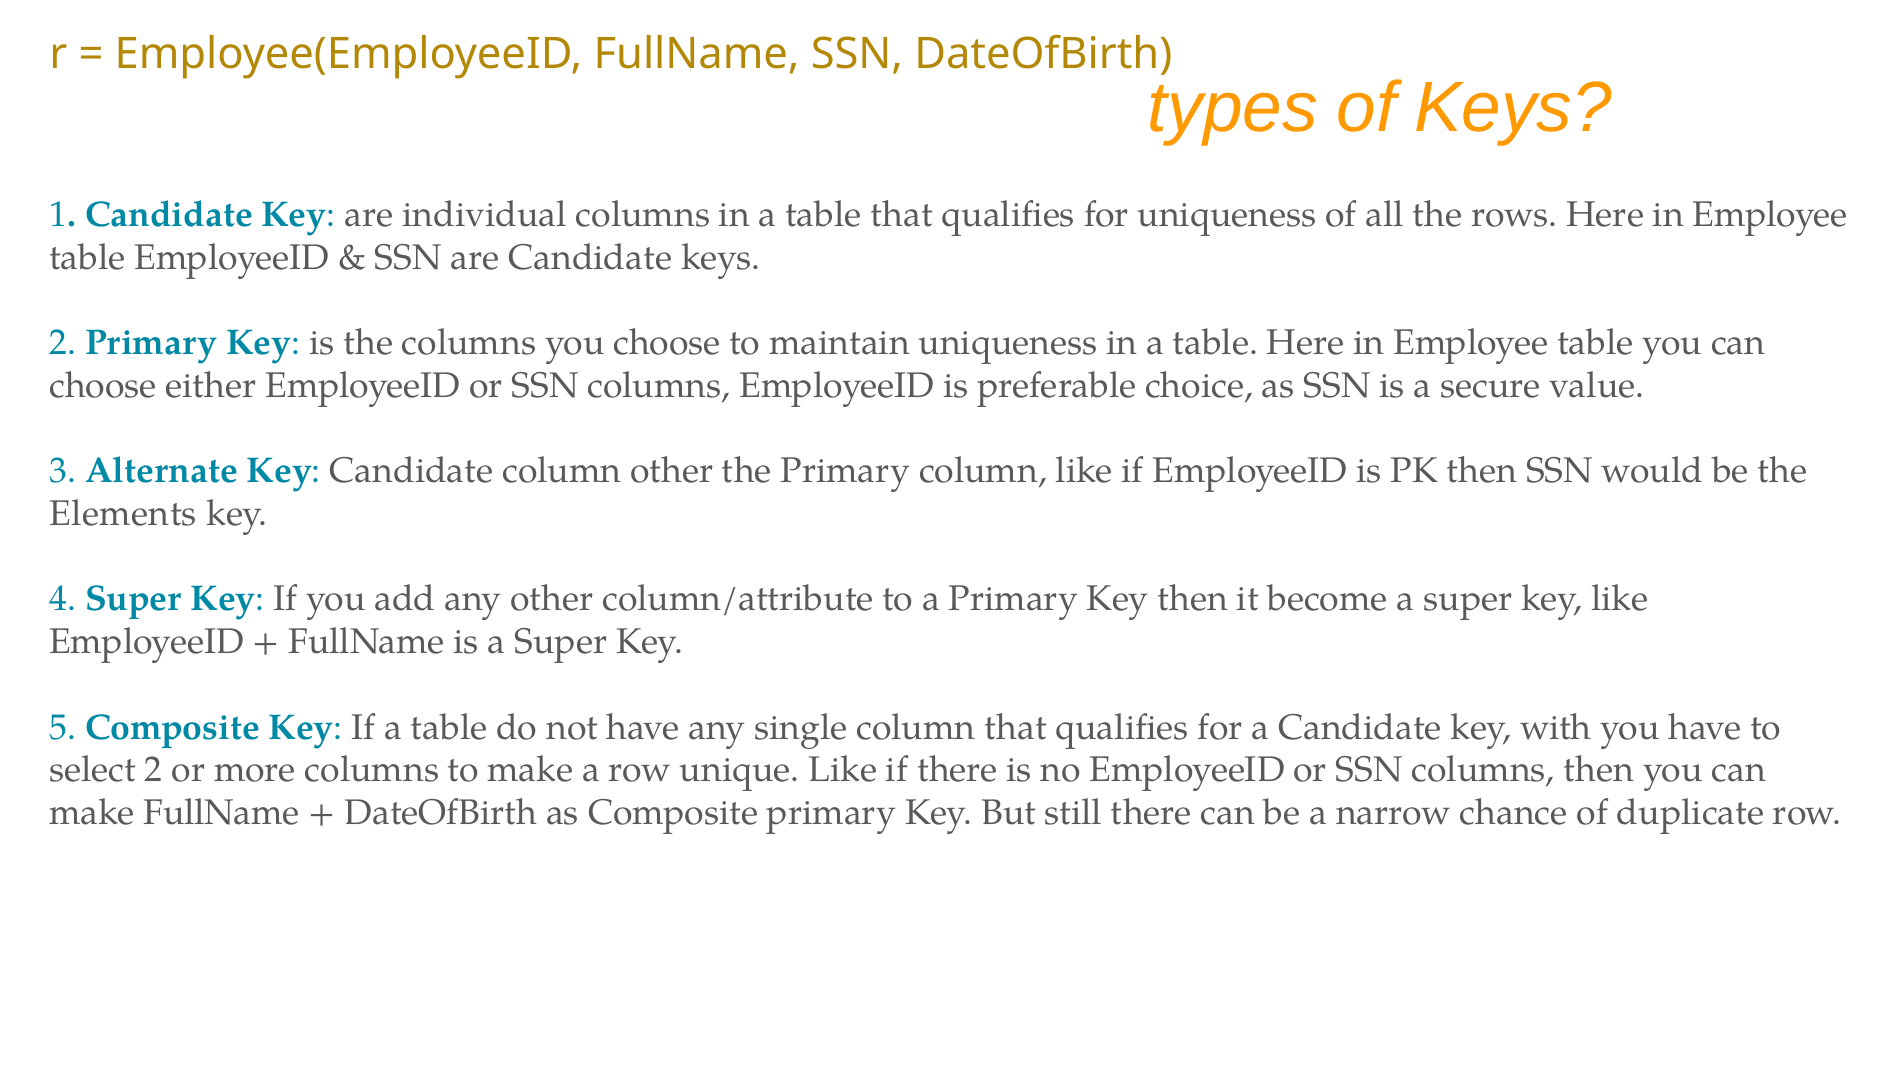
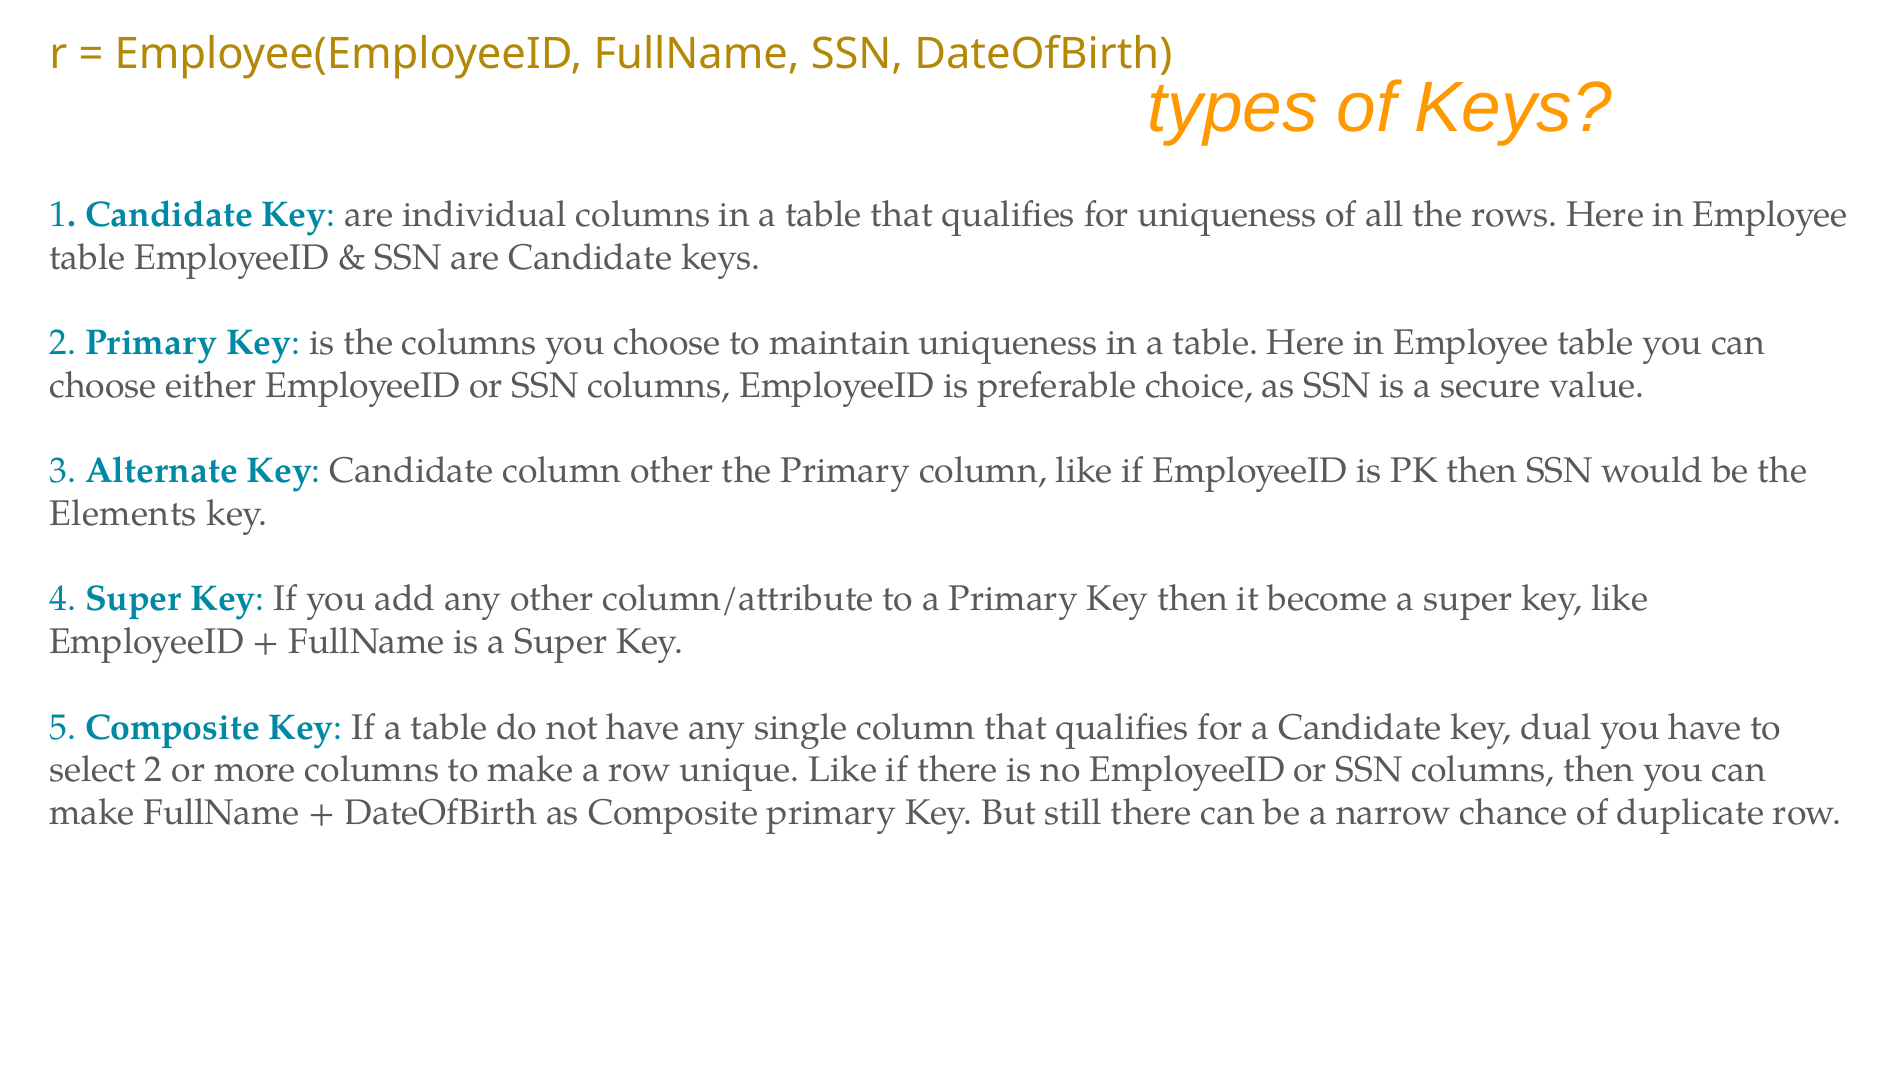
with: with -> dual
